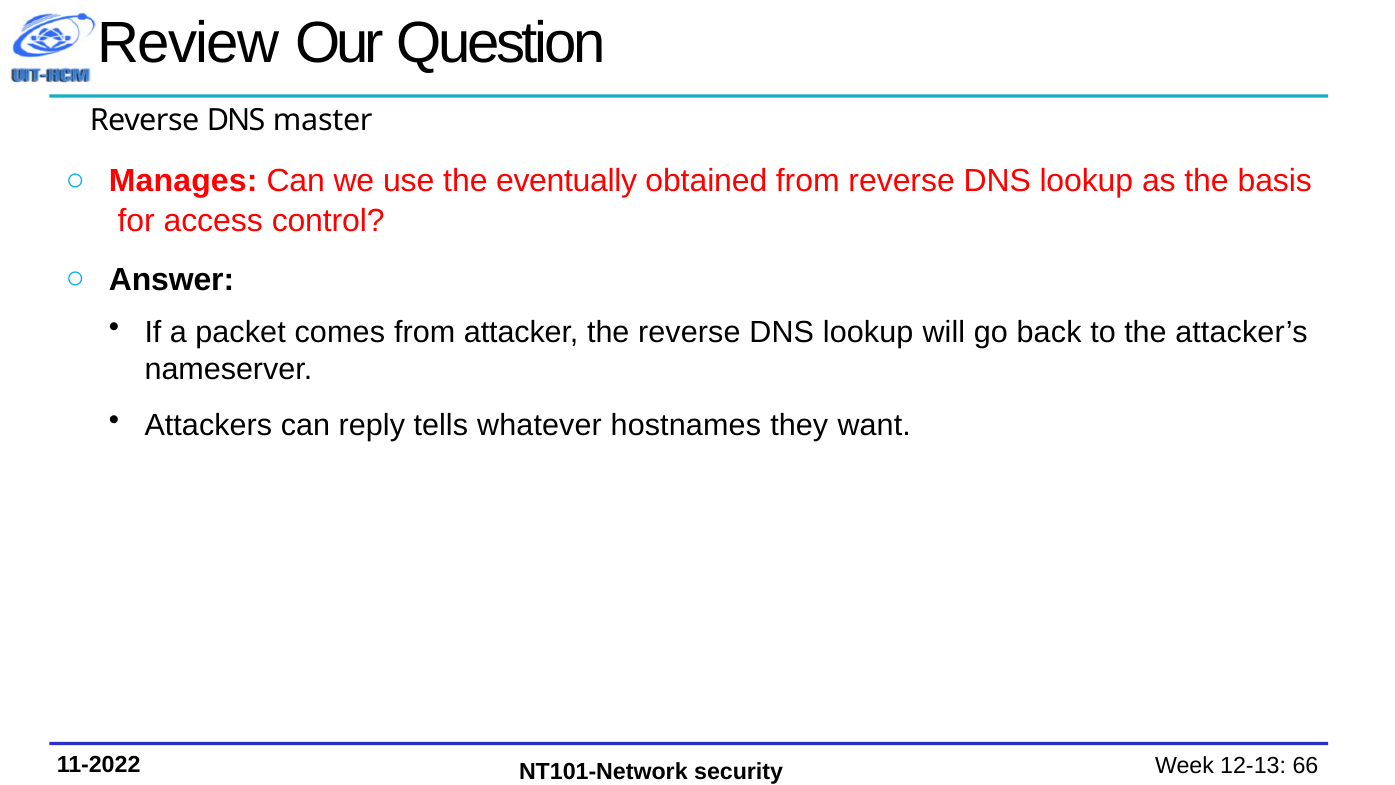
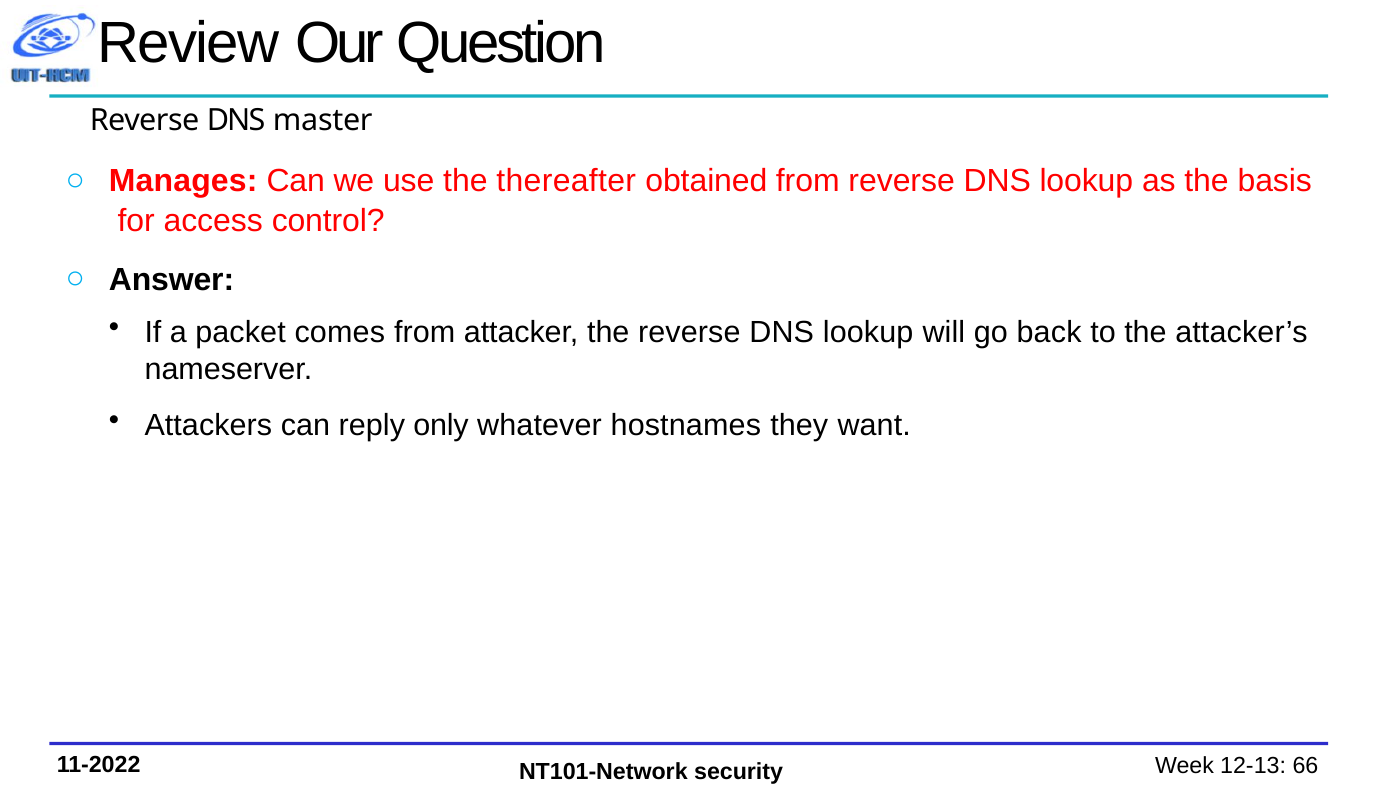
eventually: eventually -> thereafter
tells: tells -> only
